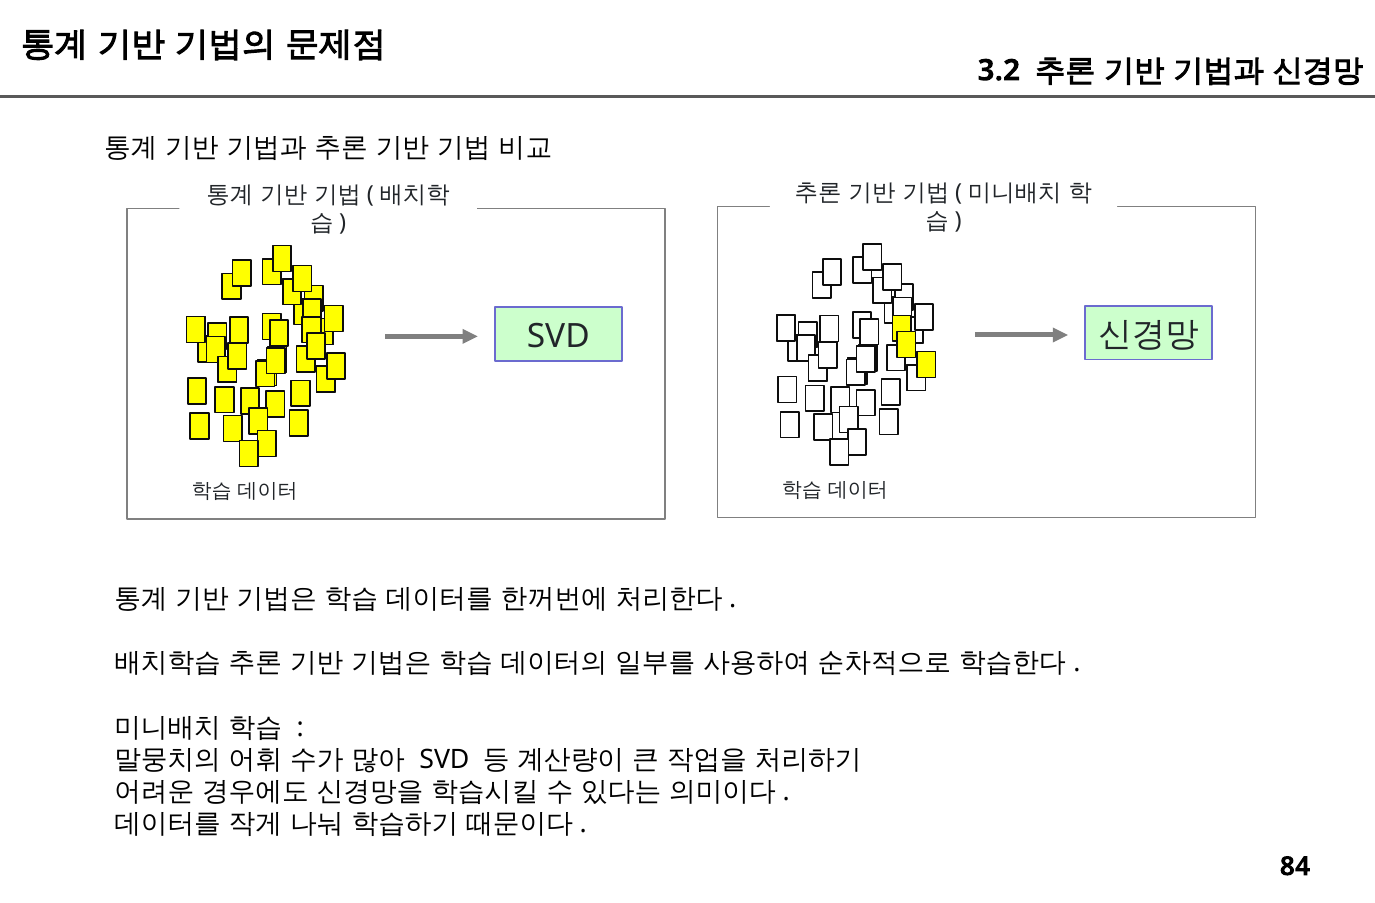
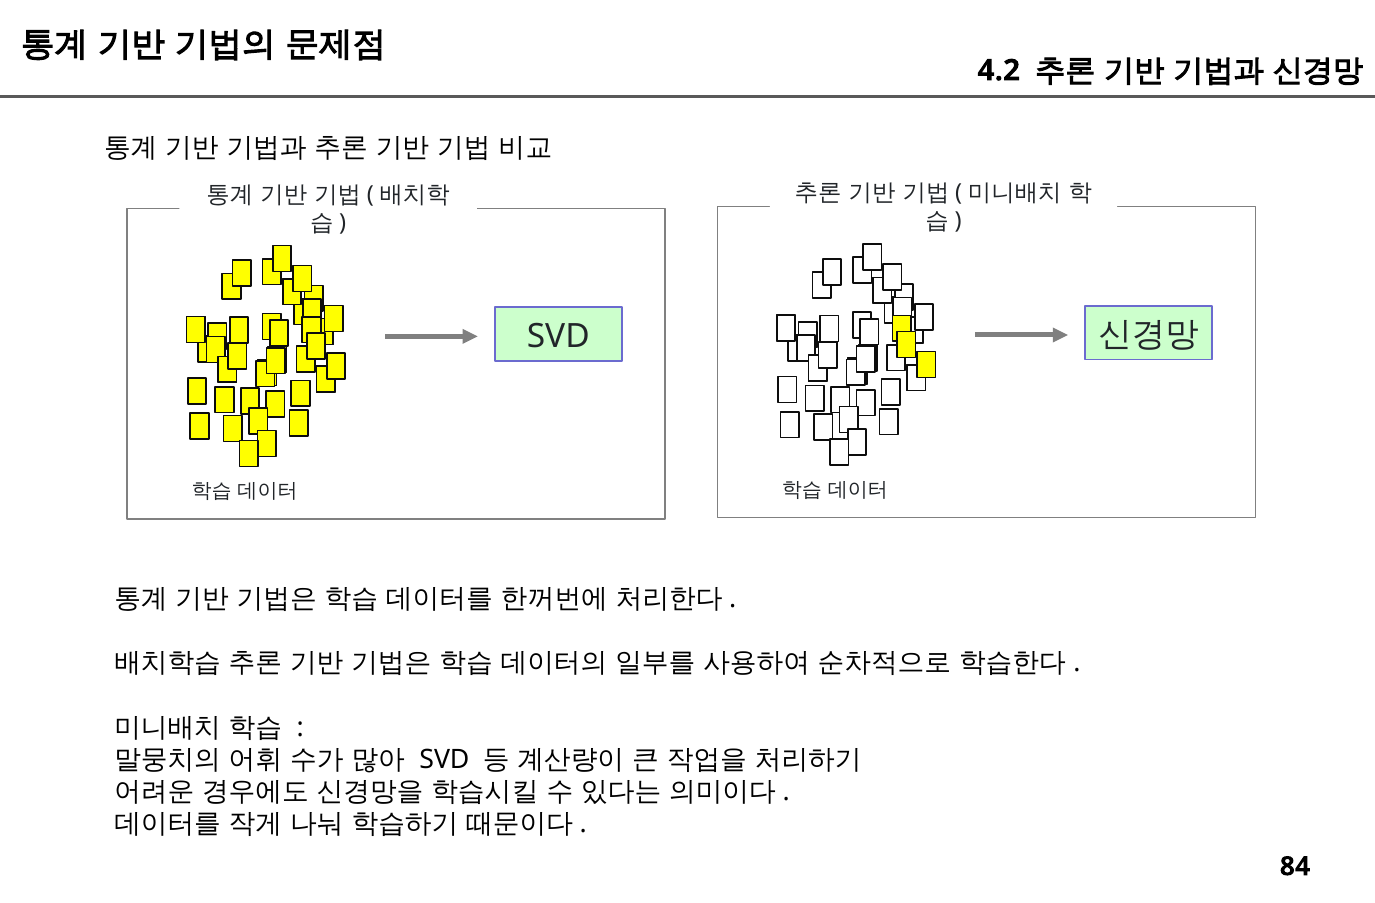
3.2: 3.2 -> 4.2
